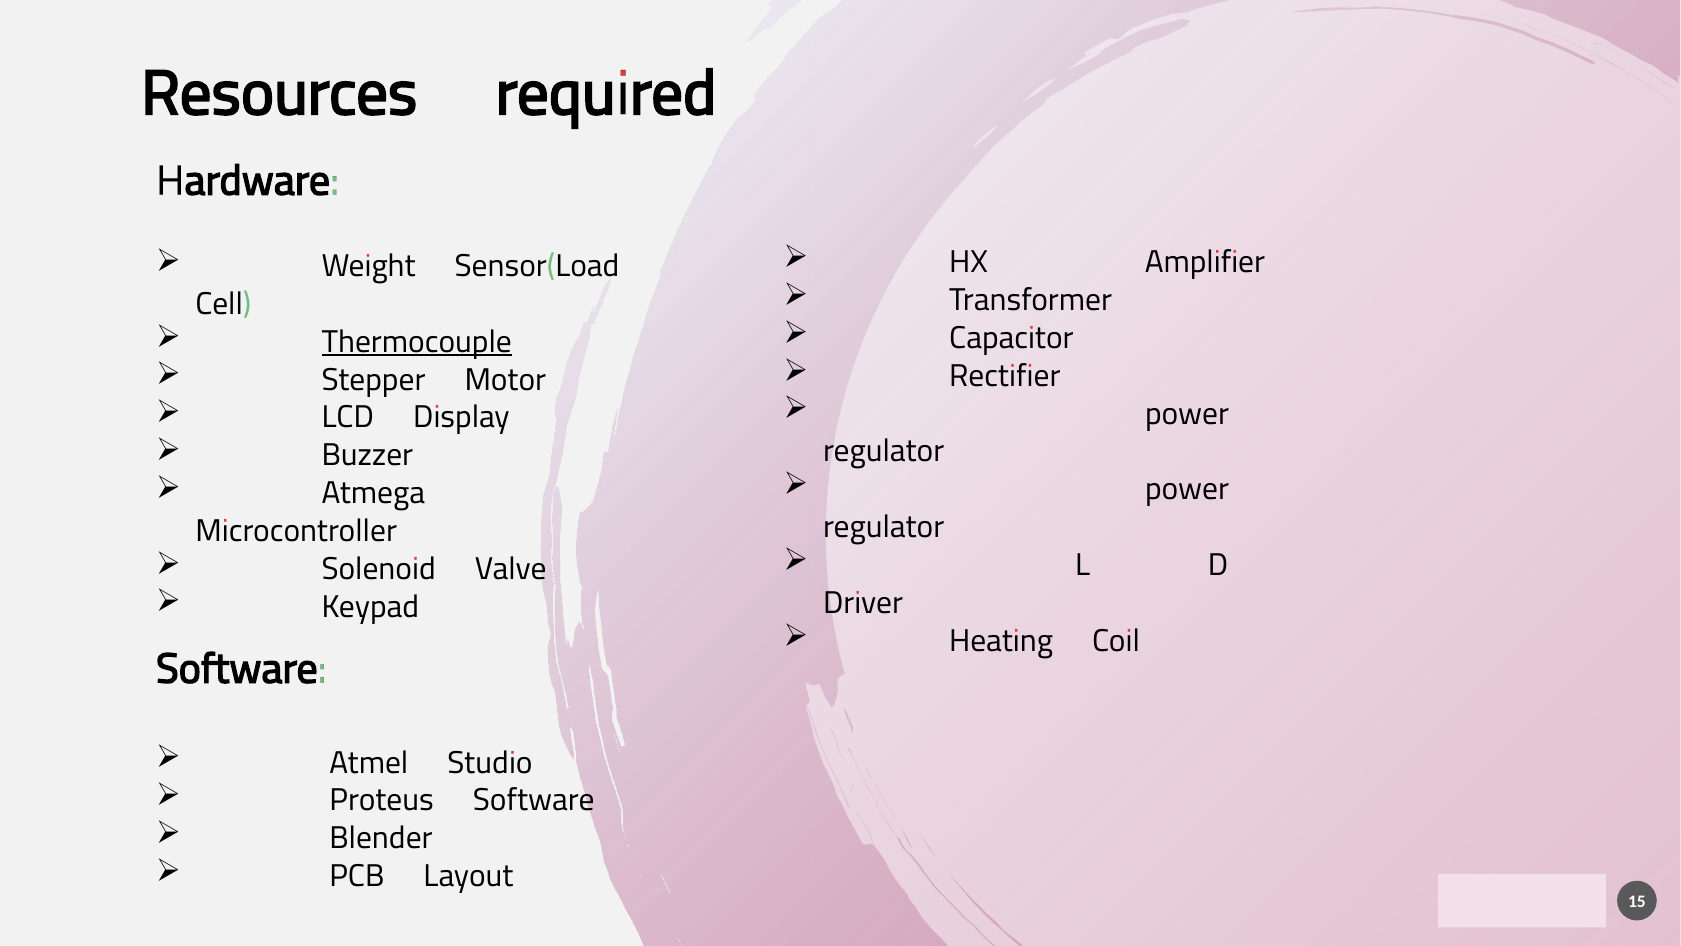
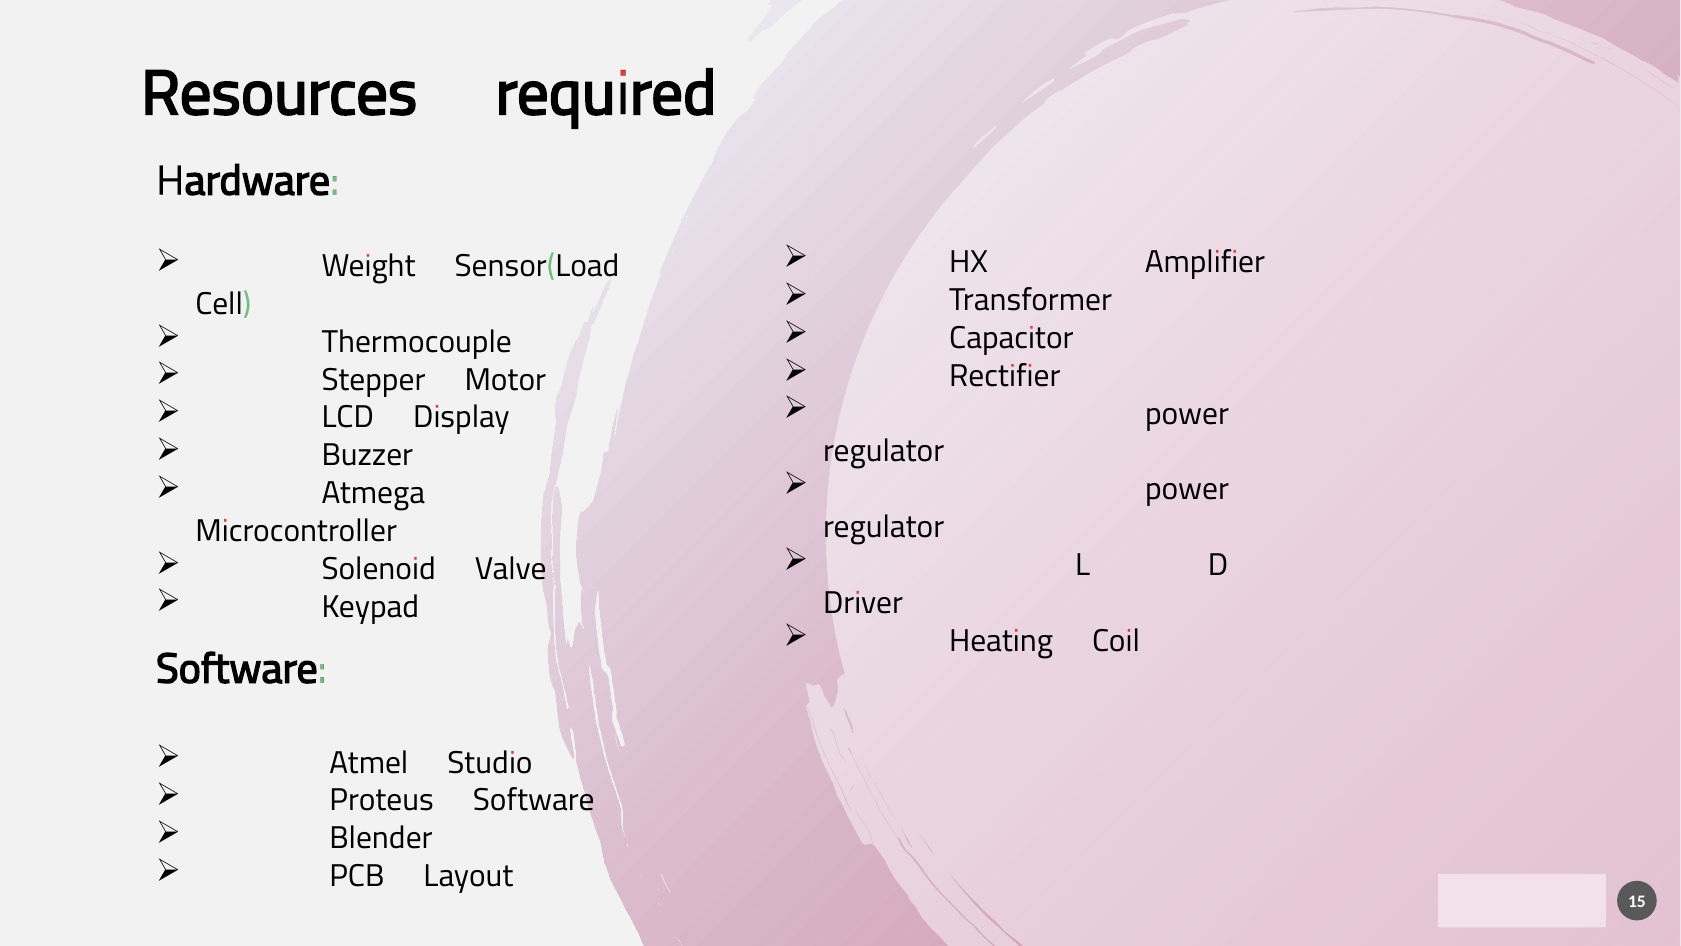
Thermocouple underline: present -> none
